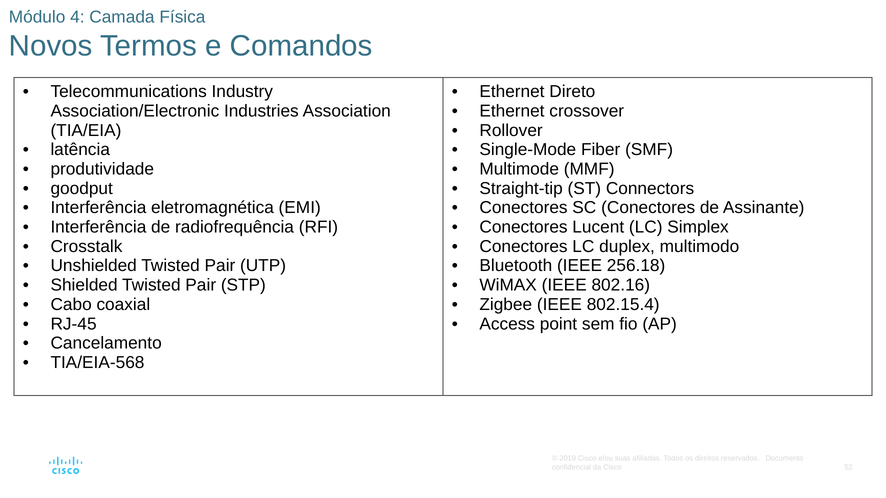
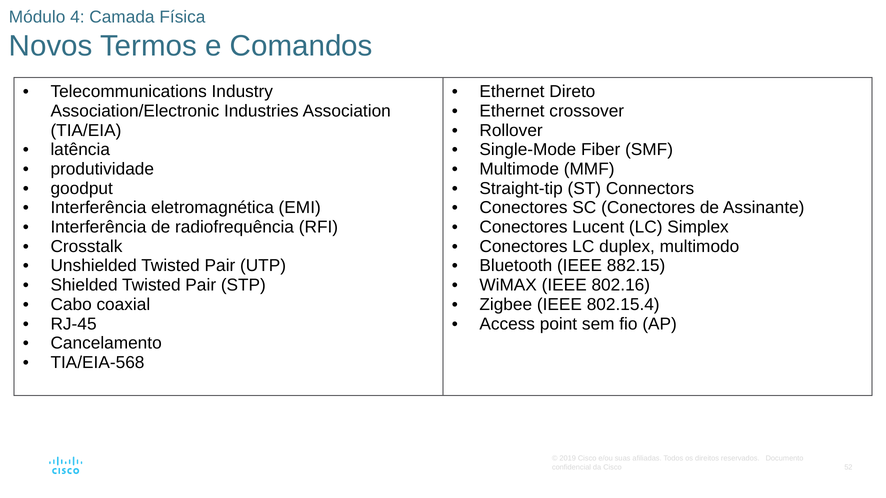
256.18: 256.18 -> 882.15
